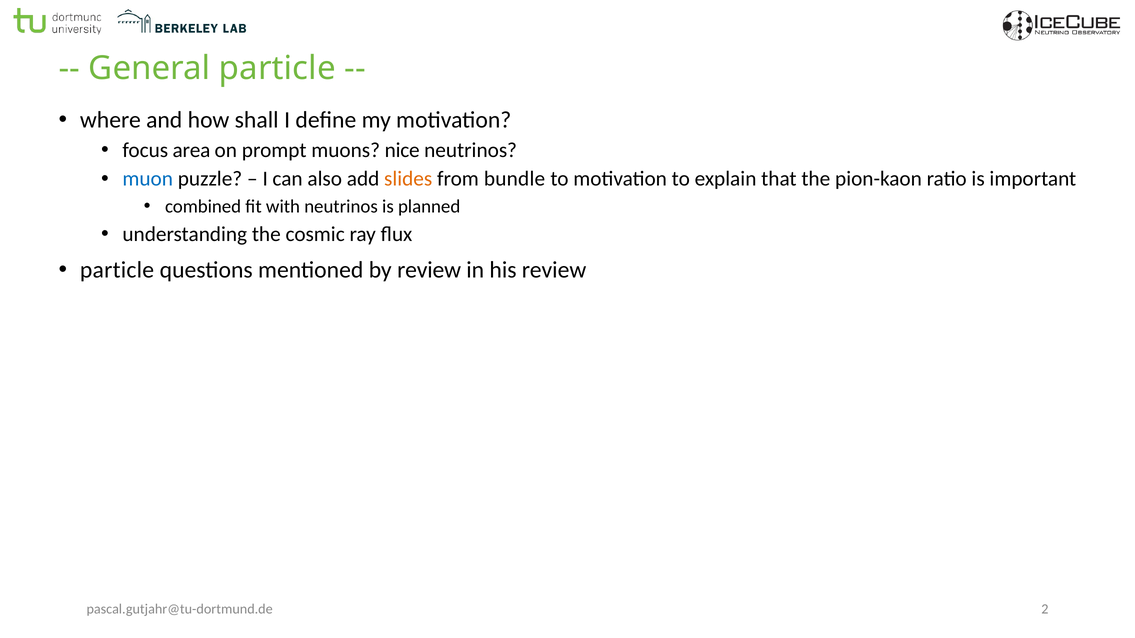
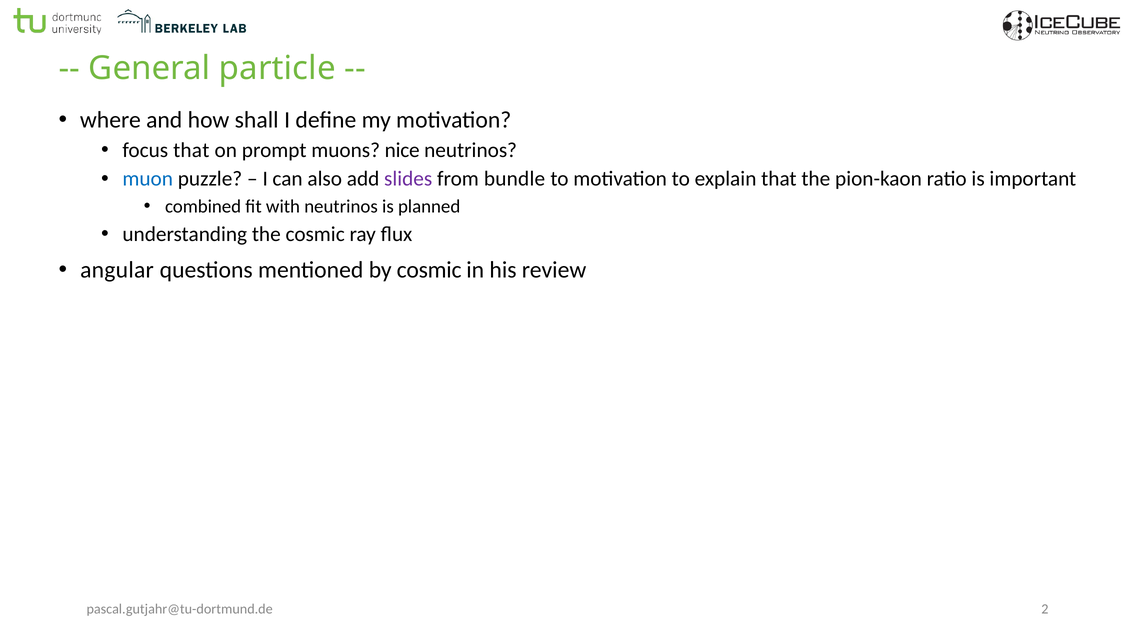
focus area: area -> that
slides colour: orange -> purple
particle at (117, 270): particle -> angular
by review: review -> cosmic
